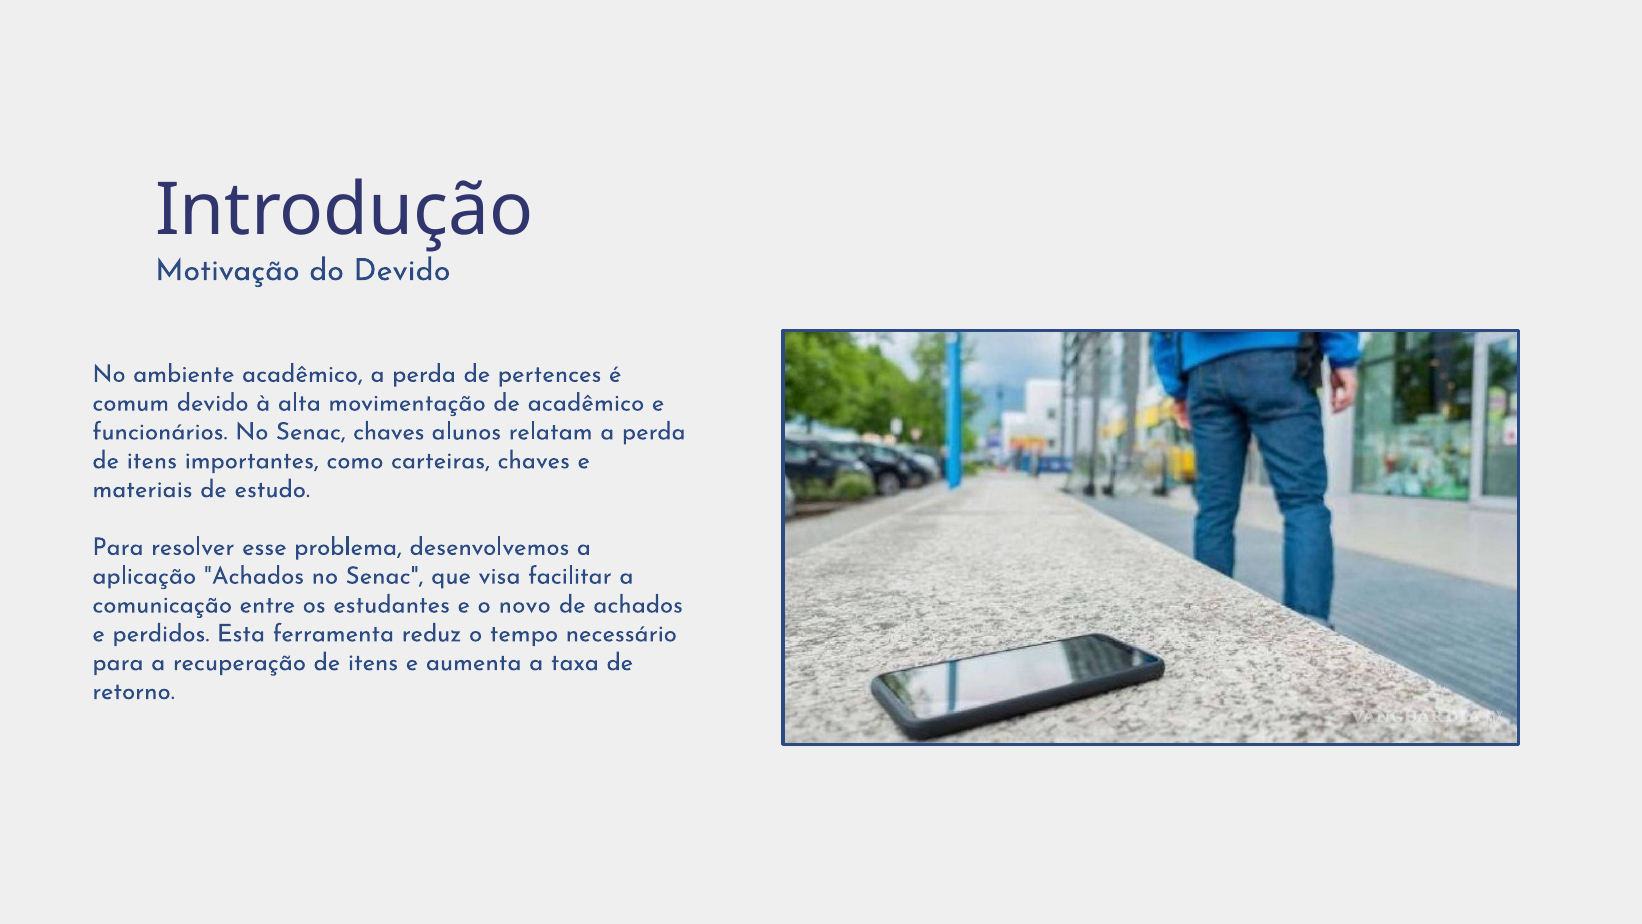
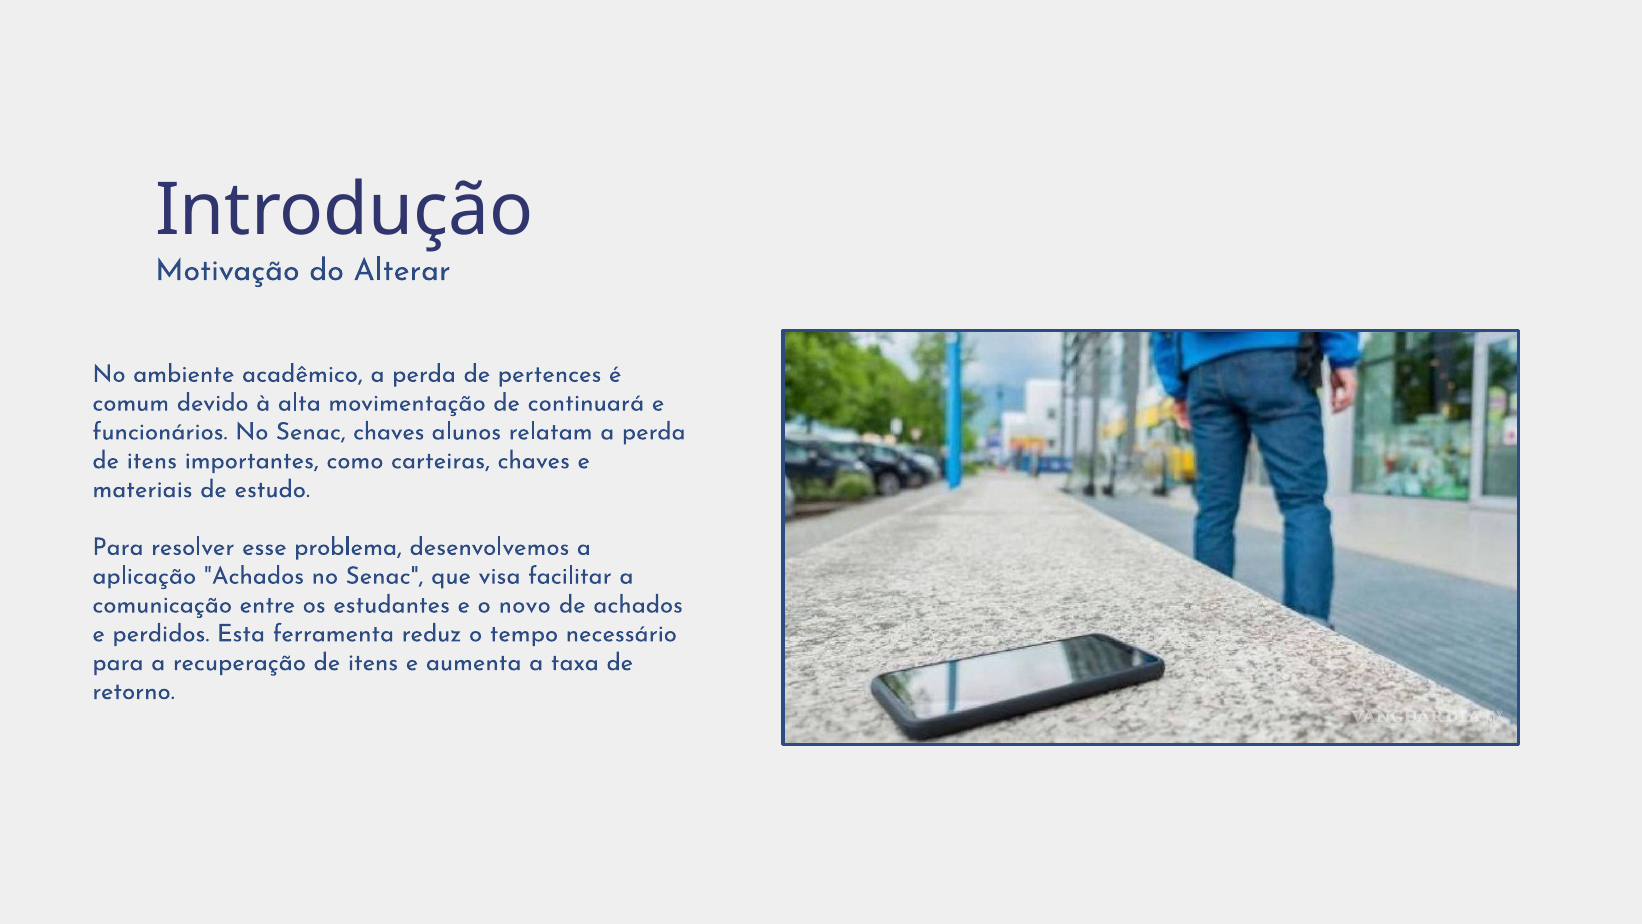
do Devido: Devido -> Alterar
de acadêmico: acadêmico -> continuará
